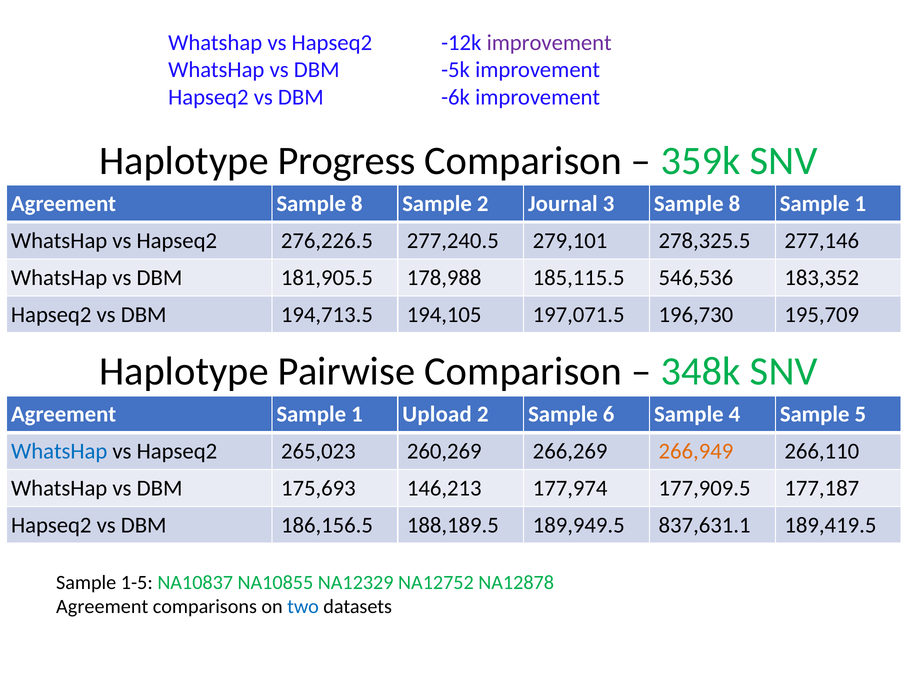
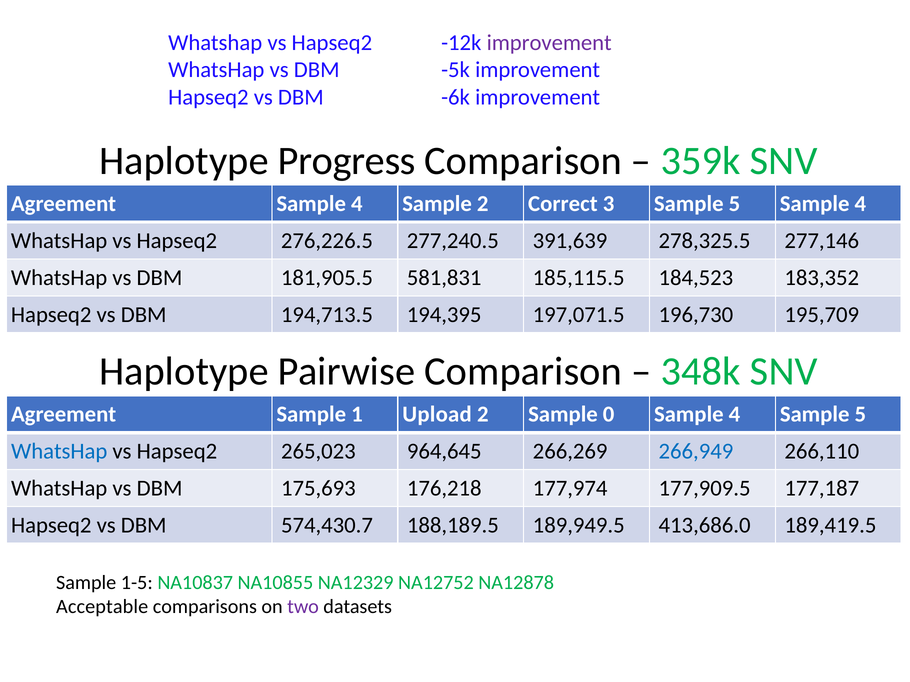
Agreement Sample 8: 8 -> 4
Journal: Journal -> Correct
3 Sample 8: 8 -> 5
1 at (860, 204): 1 -> 4
279,101: 279,101 -> 391,639
178,988: 178,988 -> 581,831
546,536: 546,536 -> 184,523
194,105: 194,105 -> 194,395
6: 6 -> 0
260,269: 260,269 -> 964,645
266,949 colour: orange -> blue
146,213: 146,213 -> 176,218
186,156.5: 186,156.5 -> 574,430.7
837,631.1: 837,631.1 -> 413,686.0
Agreement at (102, 607): Agreement -> Acceptable
two colour: blue -> purple
